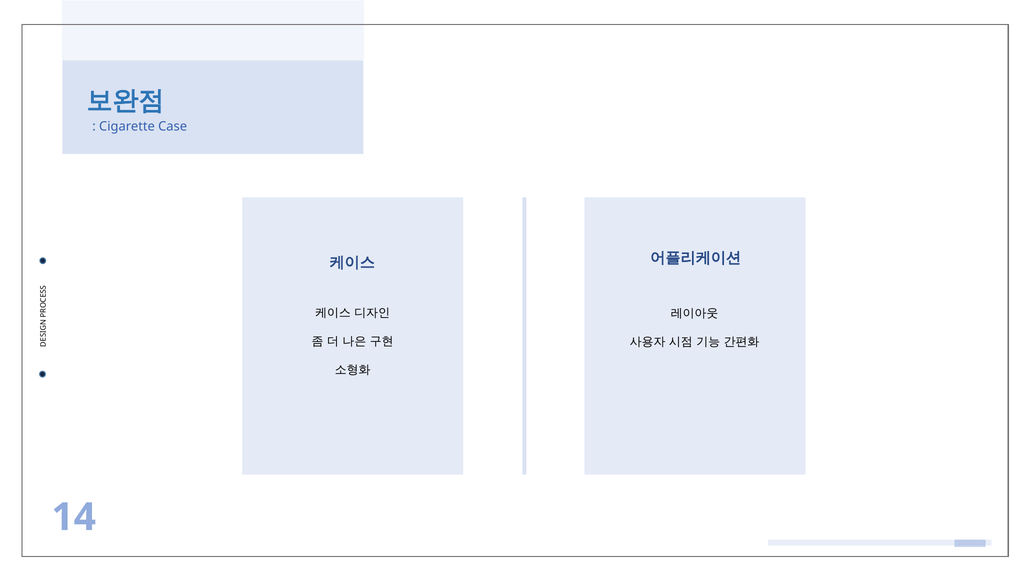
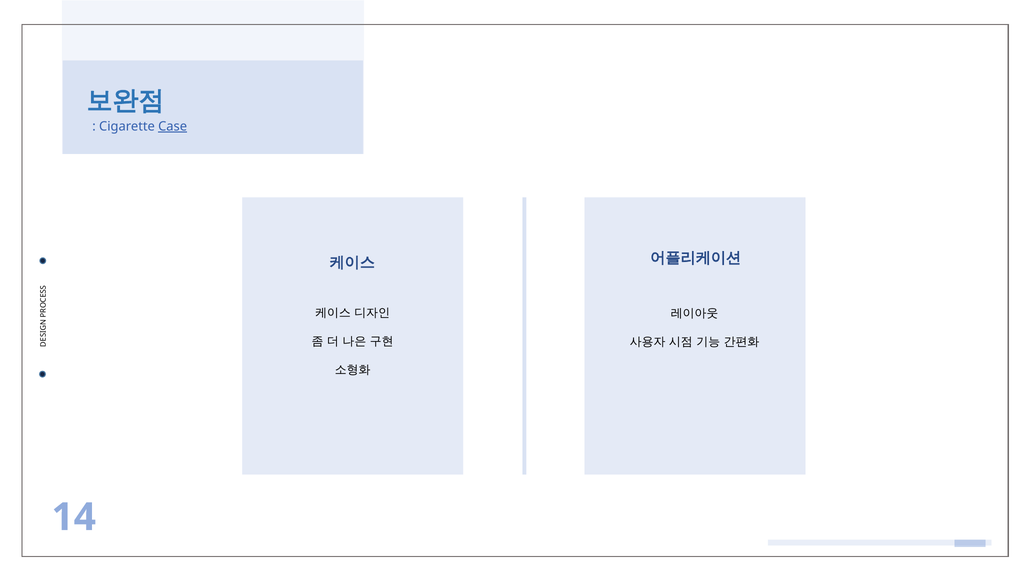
Case underline: none -> present
